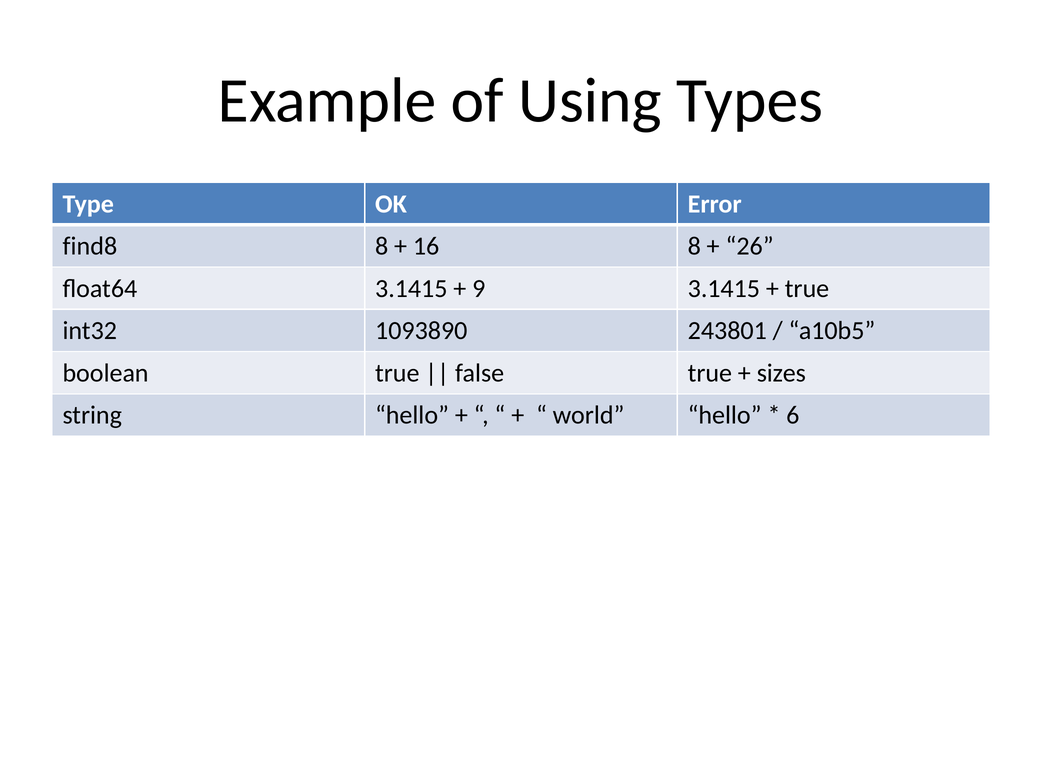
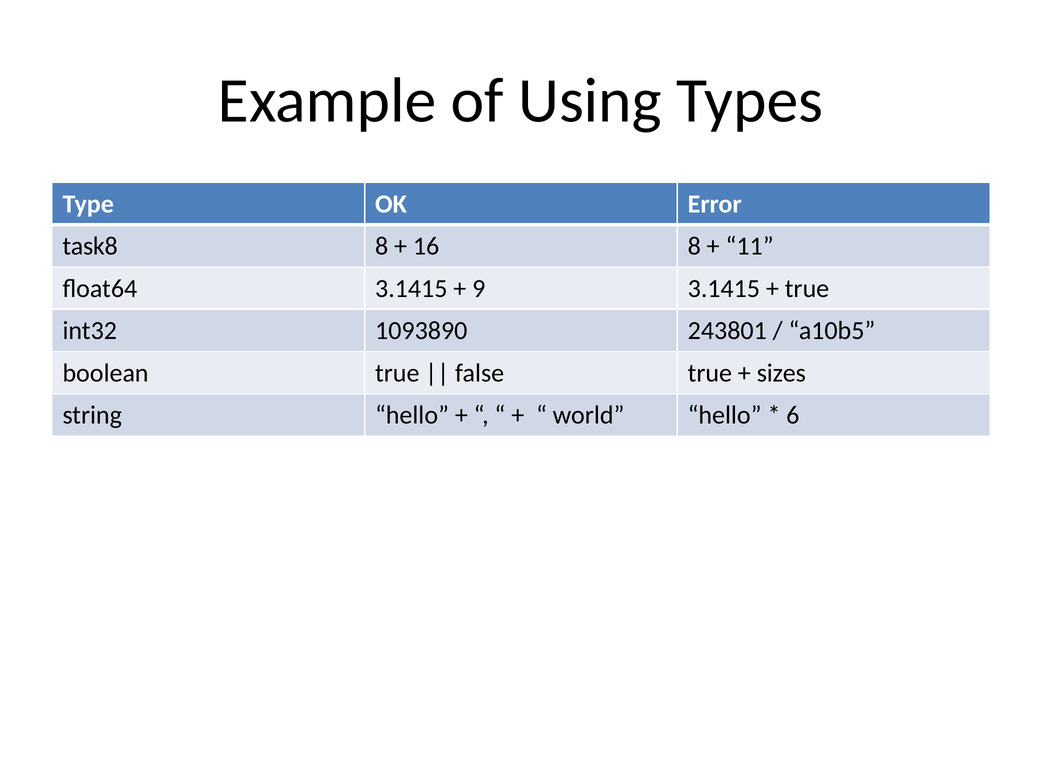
find8: find8 -> task8
26: 26 -> 11
